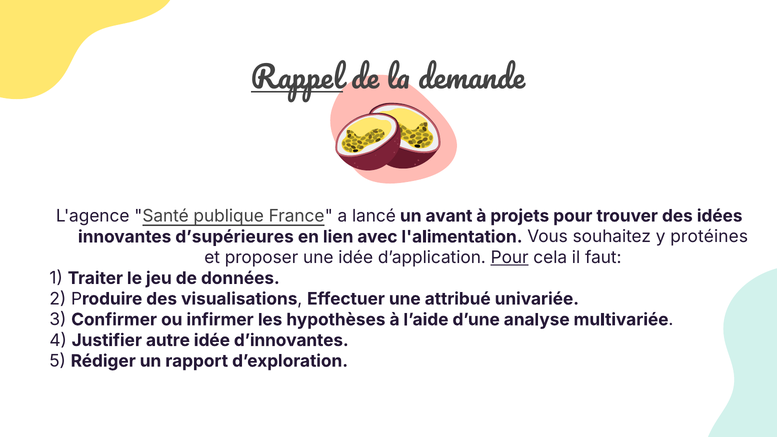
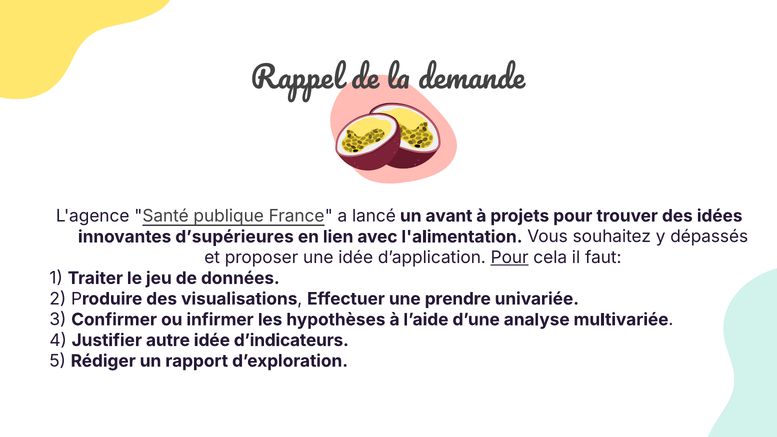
Rappel underline: present -> none
protéines: protéines -> dépassés
attribué: attribué -> prendre
d’innovantes: d’innovantes -> d’indicateurs
